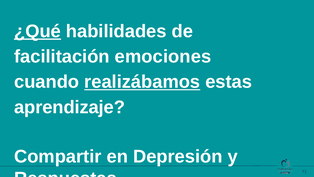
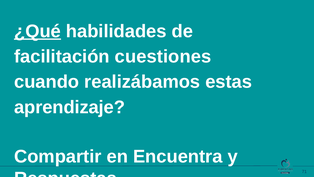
emociones: emociones -> cuestiones
realizábamos underline: present -> none
Depresión: Depresión -> Encuentra
